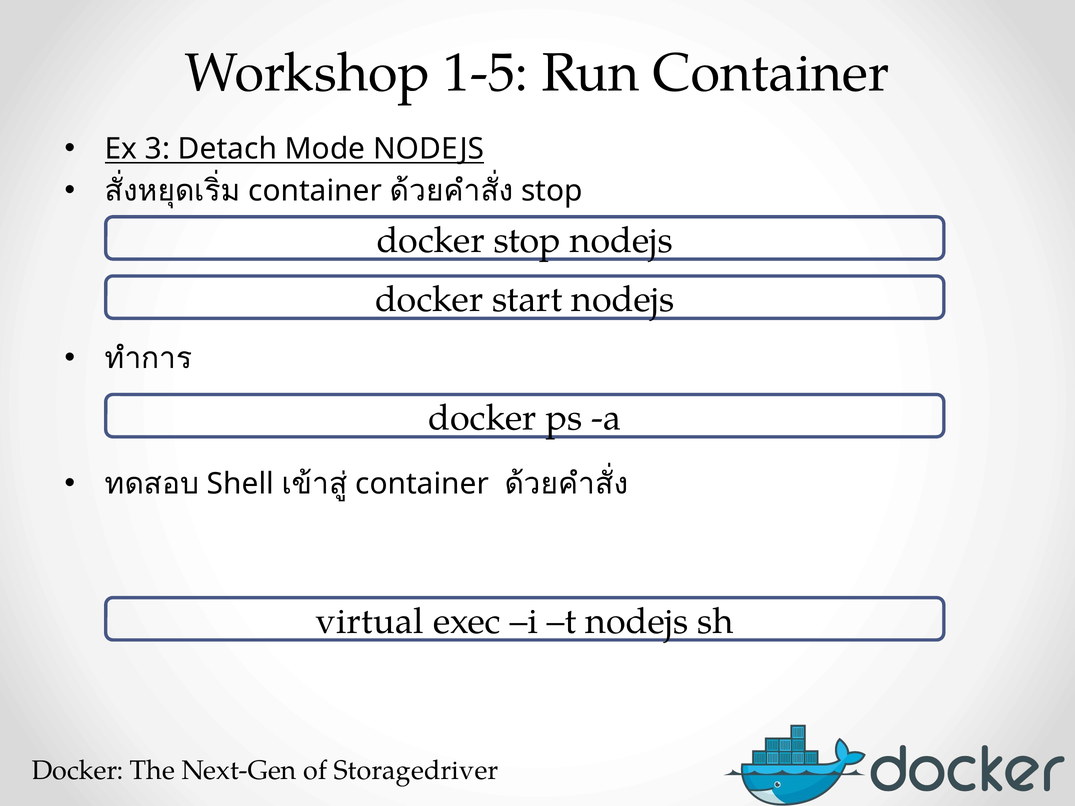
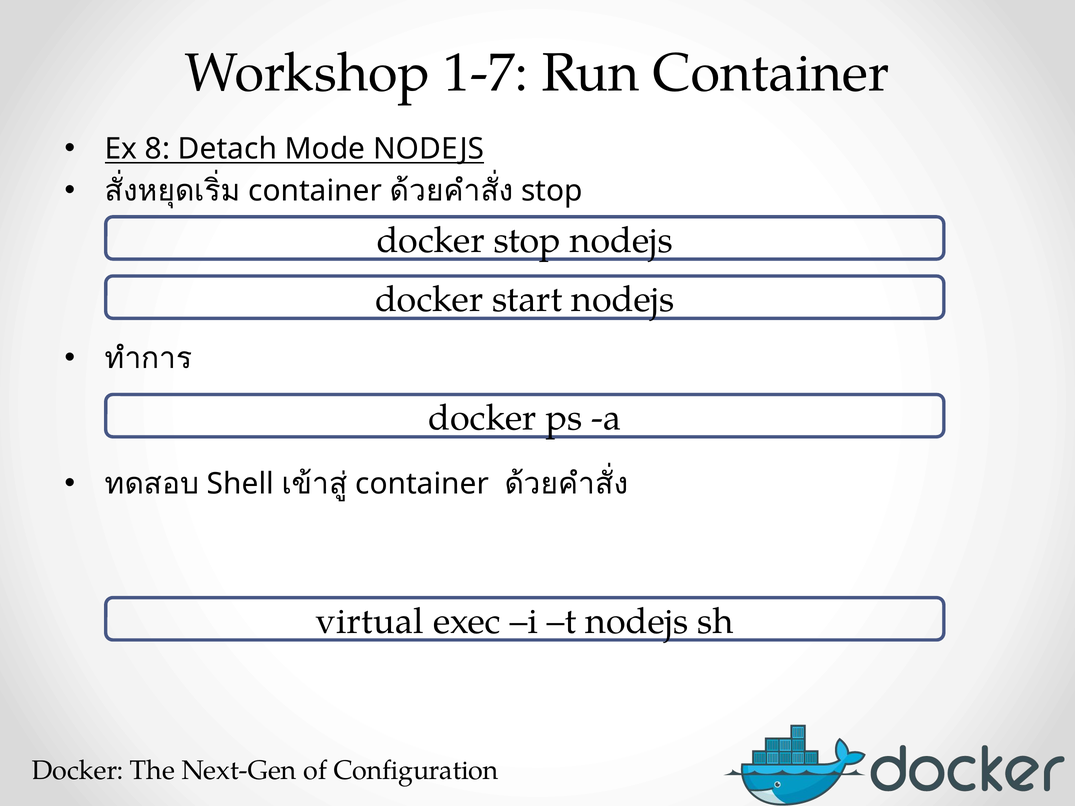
1-5: 1-5 -> 1-7
3: 3 -> 8
Storagedriver: Storagedriver -> Configuration
